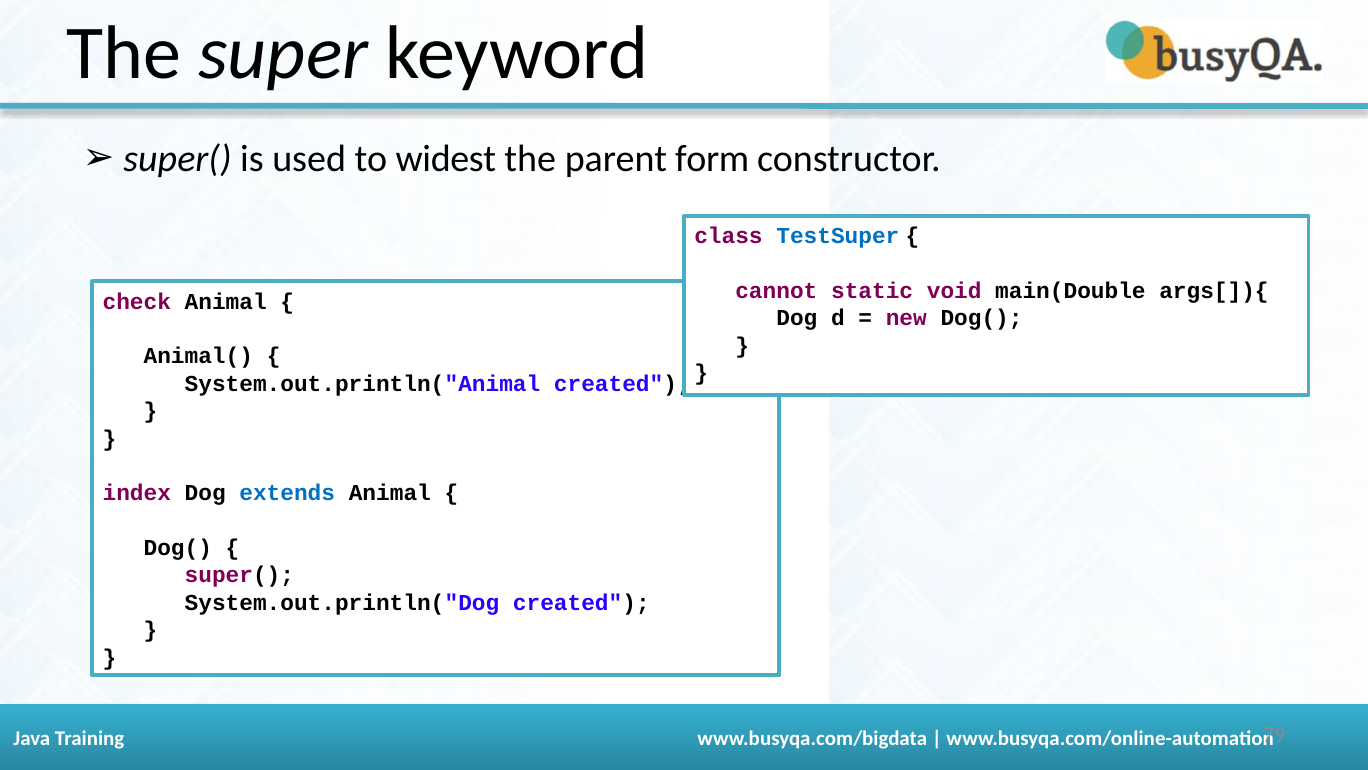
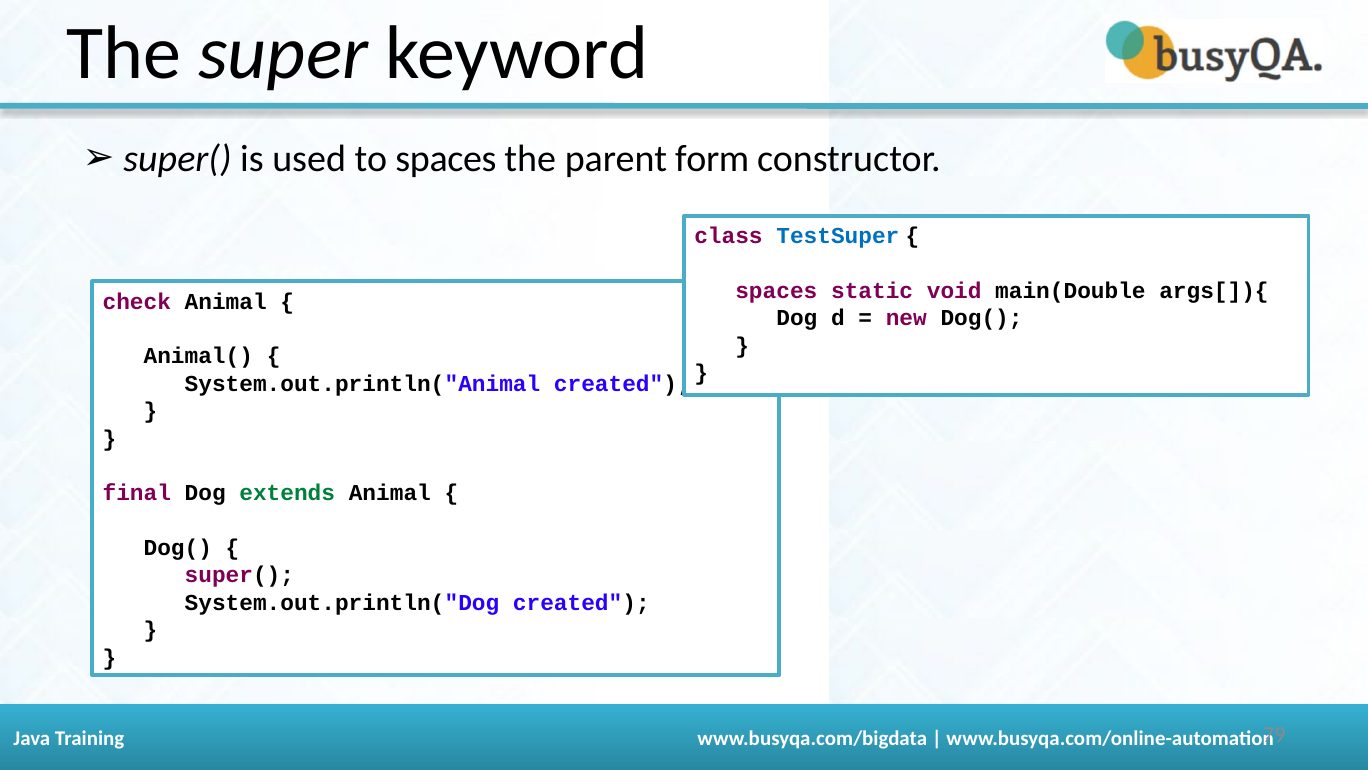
to widest: widest -> spaces
cannot at (776, 291): cannot -> spaces
index: index -> final
extends colour: blue -> green
